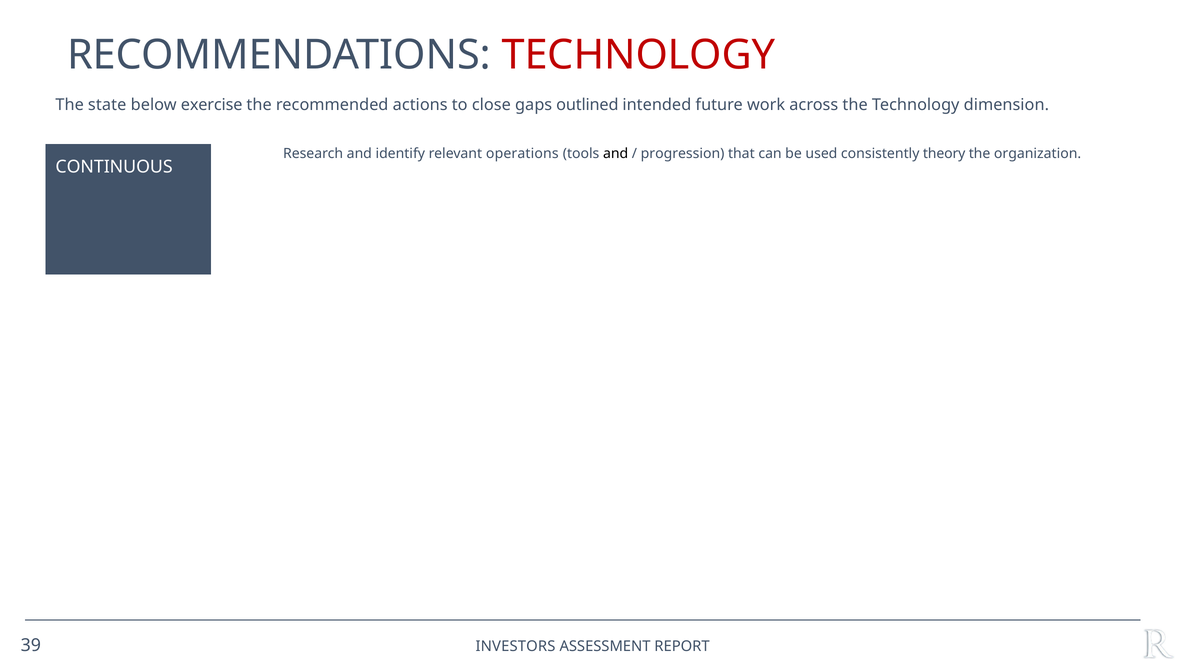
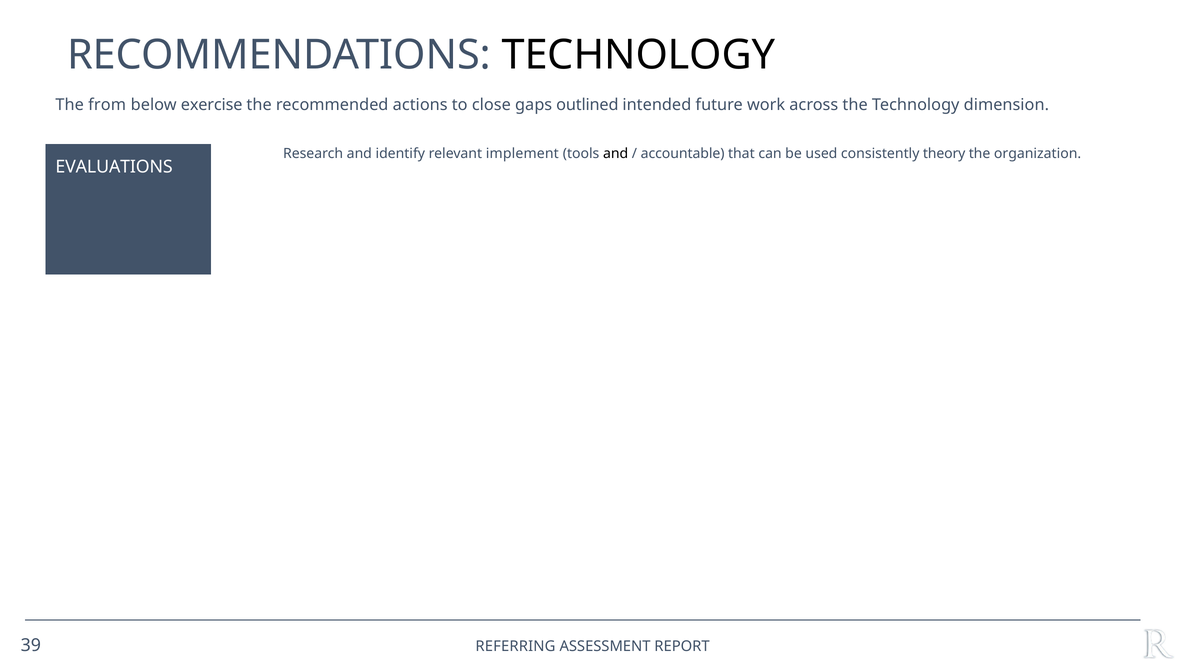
TECHNOLOGY at (638, 55) colour: red -> black
state: state -> from
operations: operations -> implement
progression: progression -> accountable
CONTINUOUS: CONTINUOUS -> EVALUATIONS
INVESTORS: INVESTORS -> REFERRING
